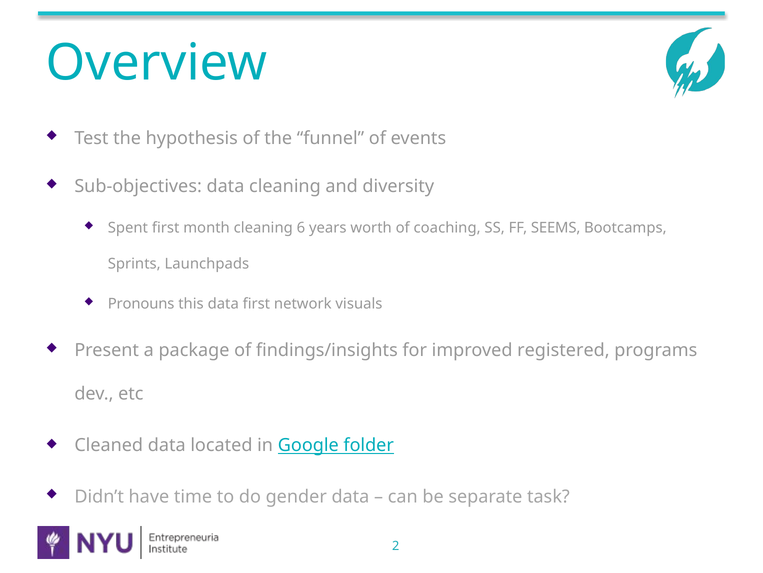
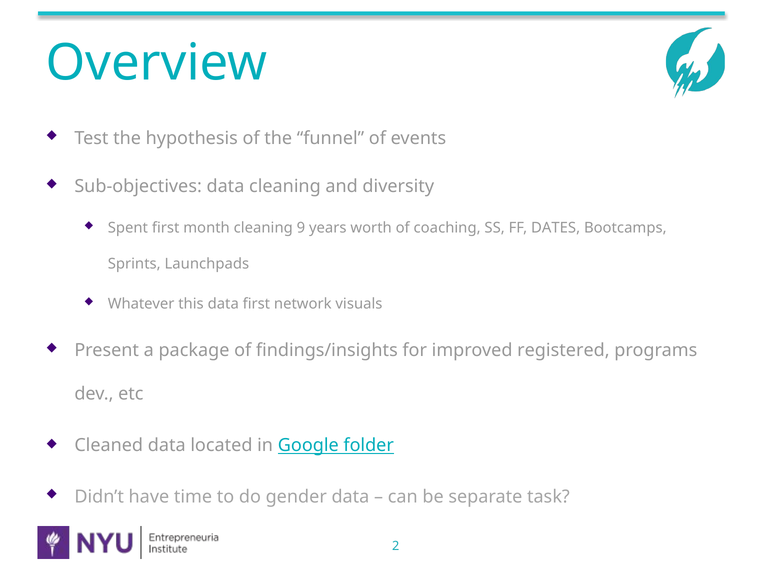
6: 6 -> 9
SEEMS: SEEMS -> DATES
Pronouns: Pronouns -> Whatever
